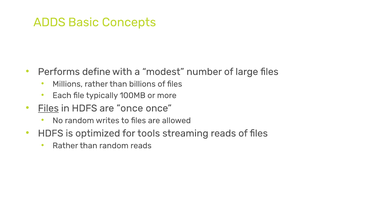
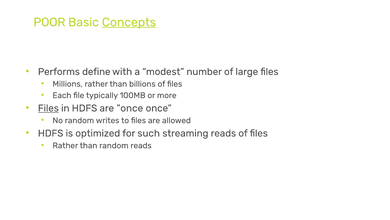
ADDS: ADDS -> POOR
Concepts underline: none -> present
tools: tools -> such
